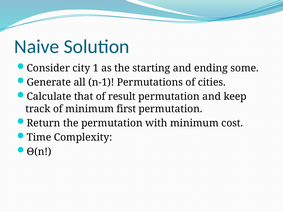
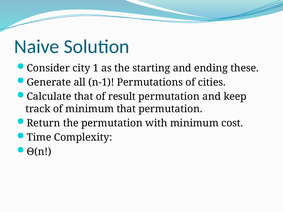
some: some -> these
minimum first: first -> that
